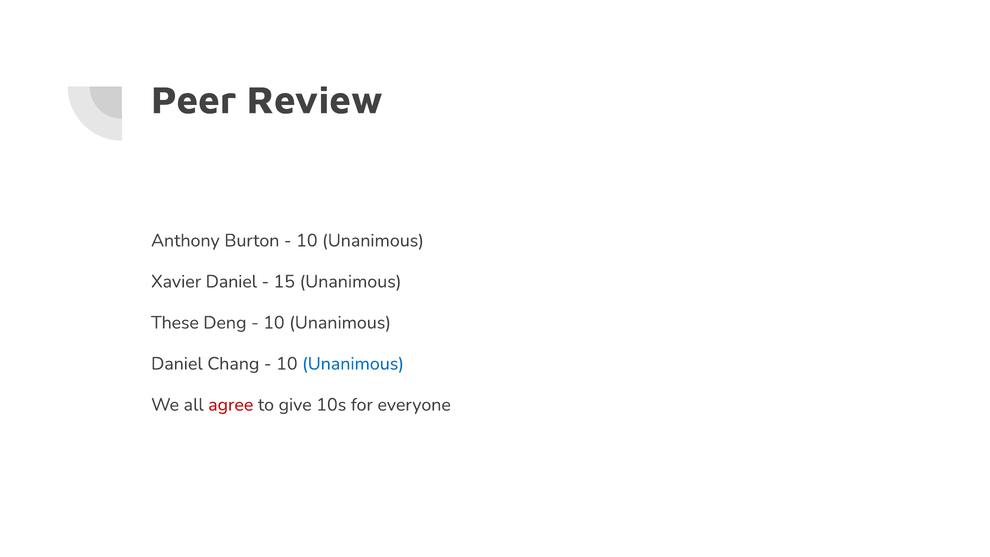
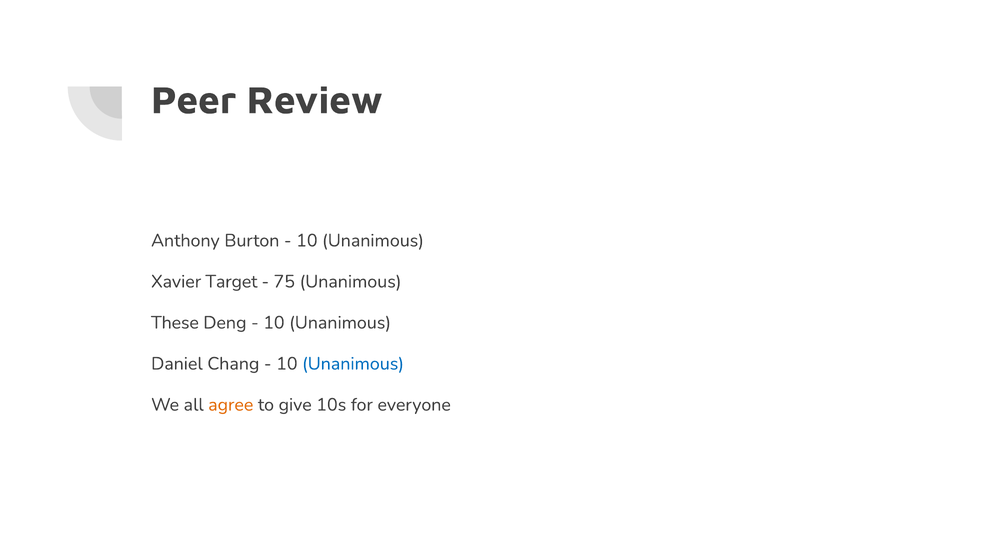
Xavier Daniel: Daniel -> Target
15: 15 -> 75
agree colour: red -> orange
